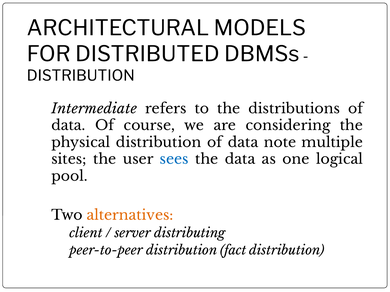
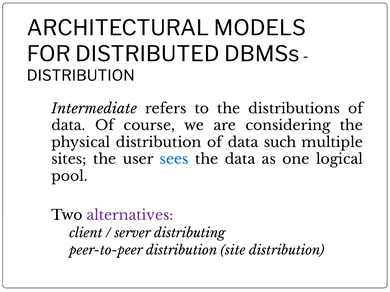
note: note -> such
alternatives colour: orange -> purple
fact: fact -> site
